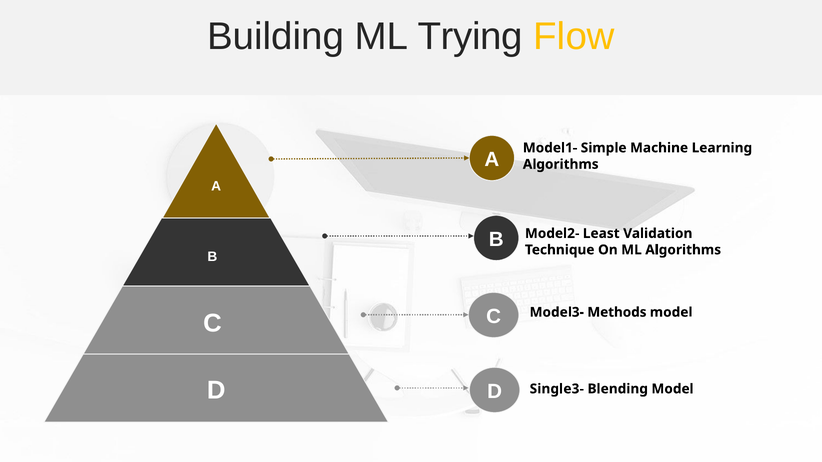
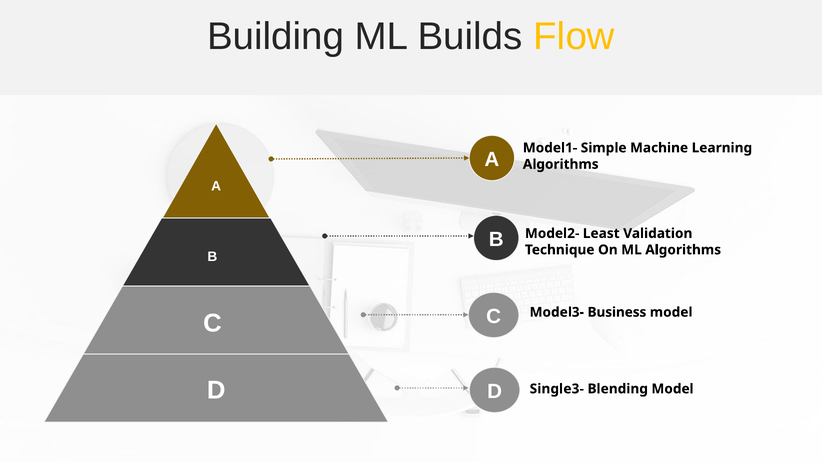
Trying: Trying -> Builds
Methods: Methods -> Business
